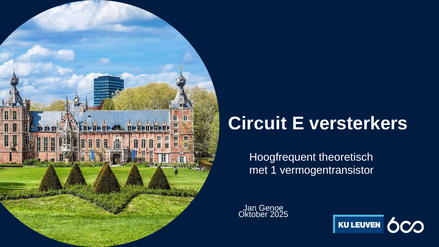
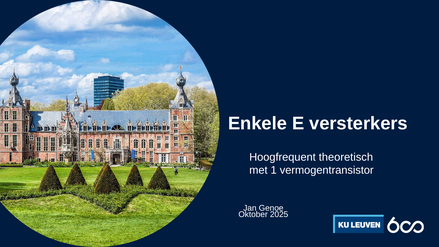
Circuit: Circuit -> Enkele
